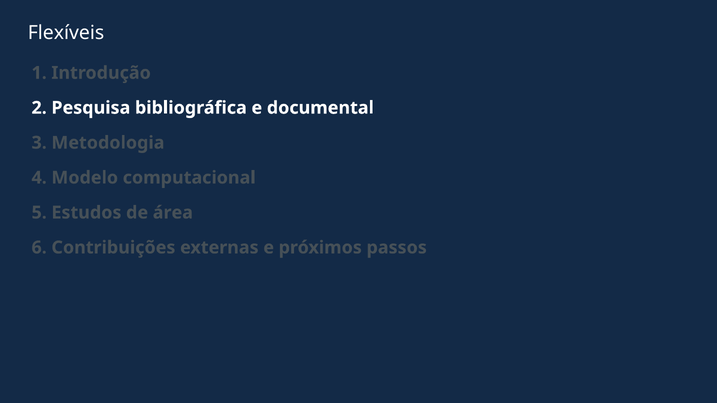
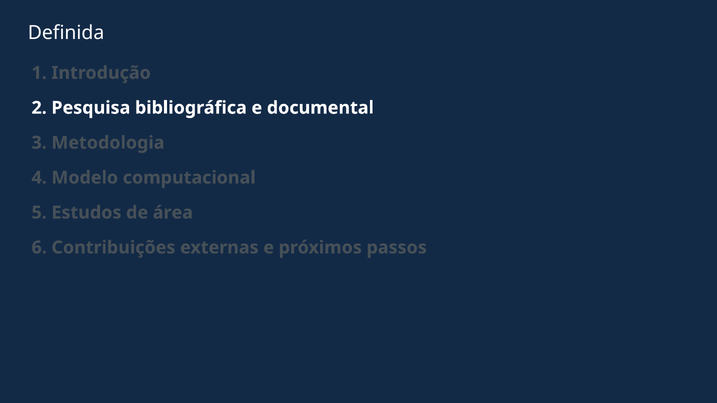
Flexíveis: Flexíveis -> Definida
